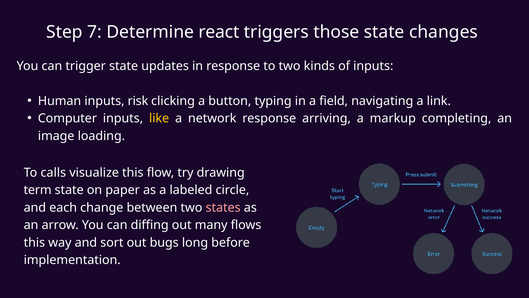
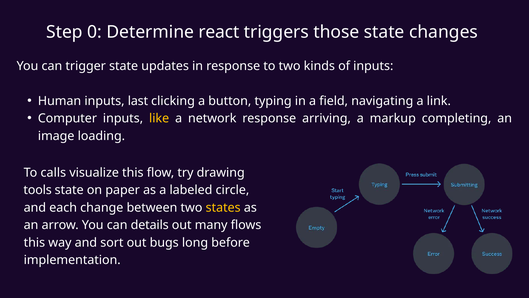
7: 7 -> 0
risk: risk -> last
term: term -> tools
states colour: pink -> yellow
diffing: diffing -> details
